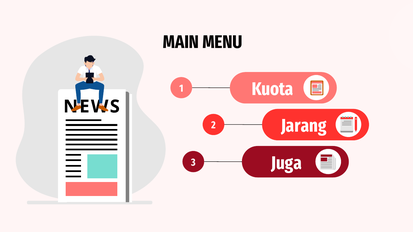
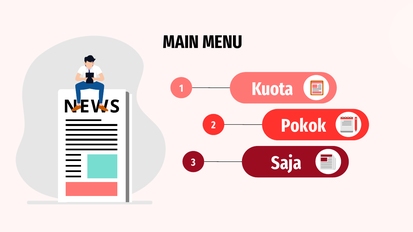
Jarang: Jarang -> Pokok
Juga: Juga -> Saja
